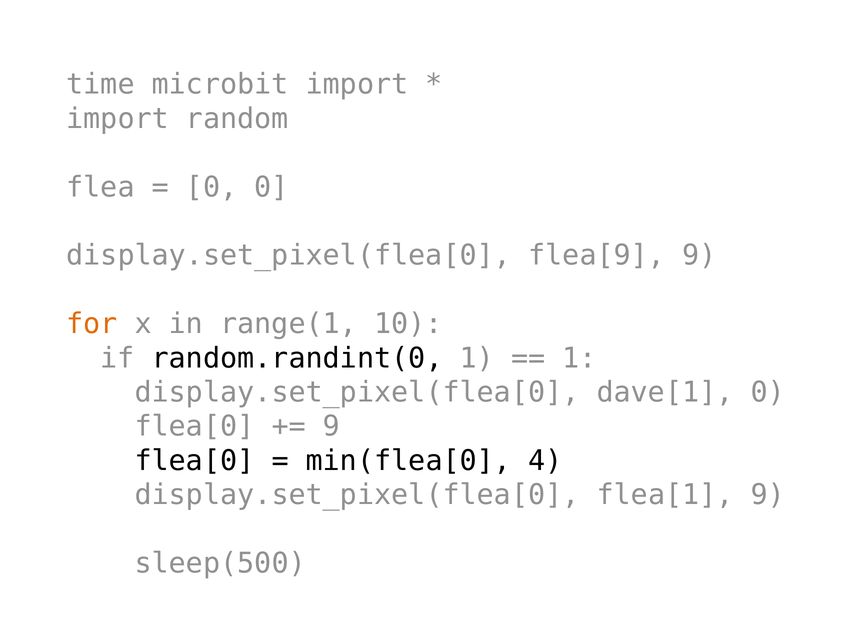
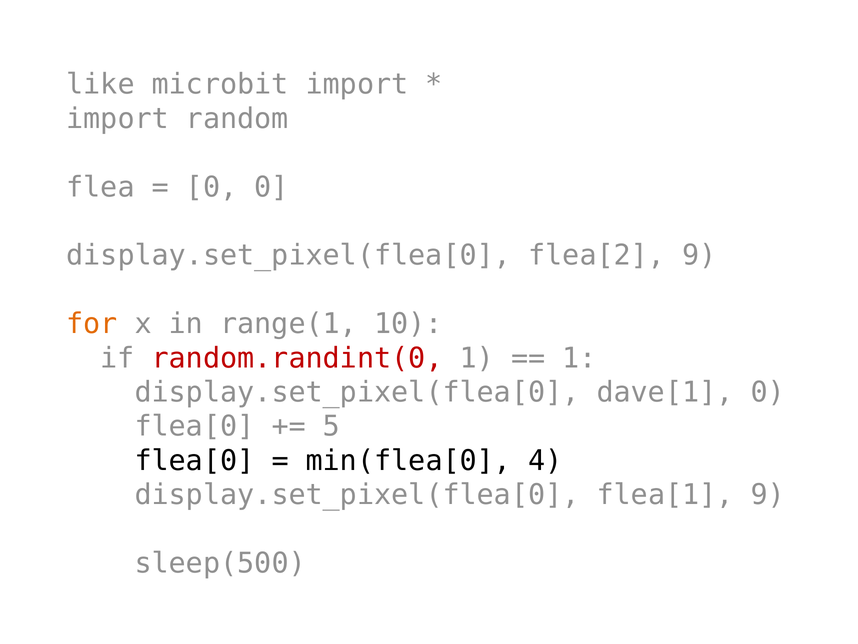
time: time -> like
flea[9: flea[9 -> flea[2
random.randint(0 colour: black -> red
9 at (331, 426): 9 -> 5
